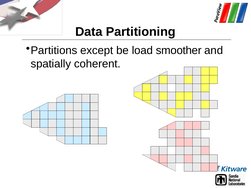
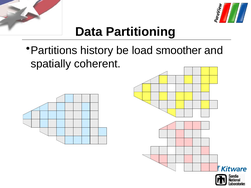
except: except -> history
